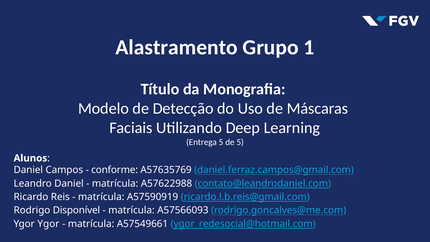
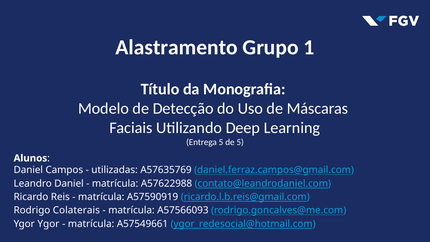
conforme: conforme -> utilizadas
Disponível: Disponível -> Colaterais
